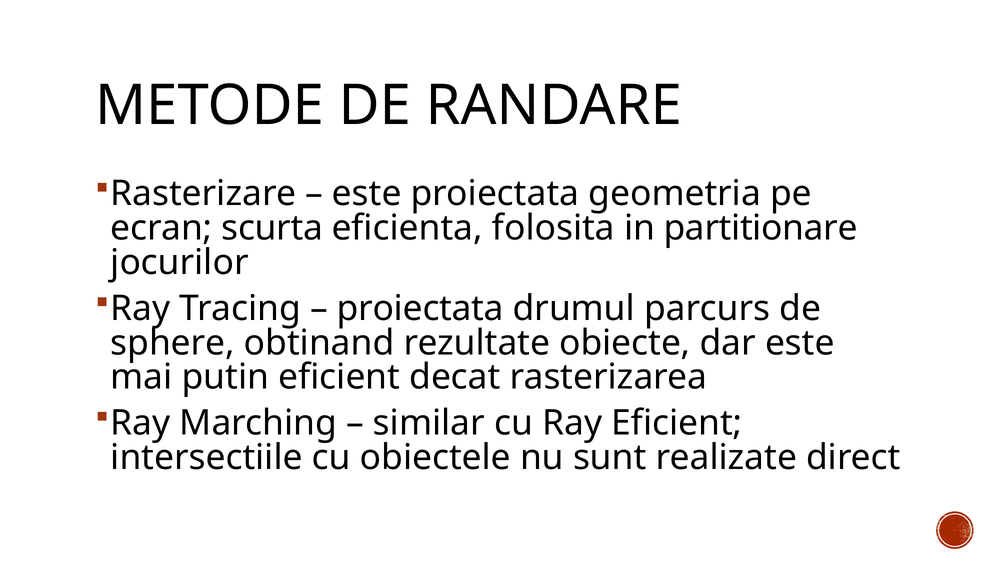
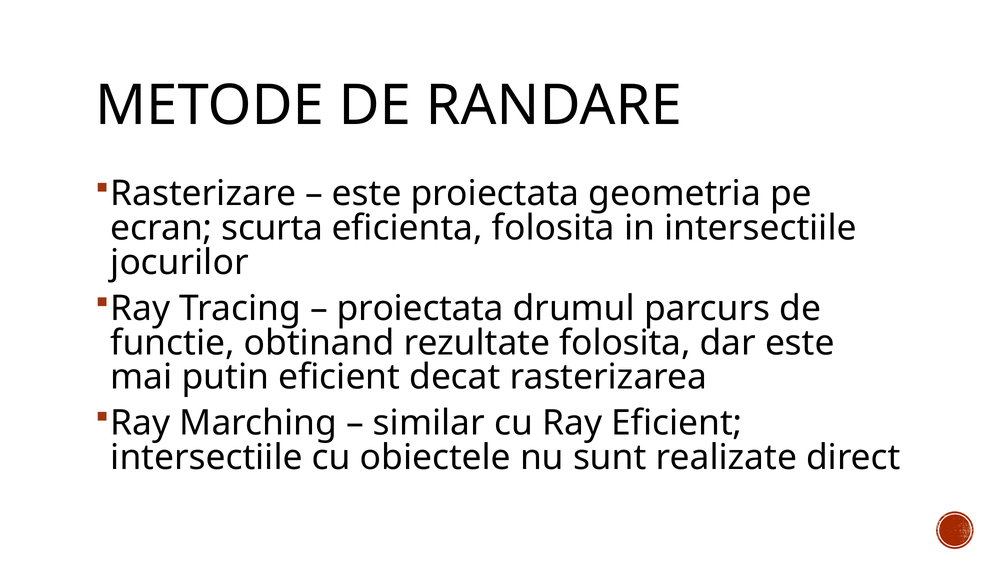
in partitionare: partitionare -> intersectiile
sphere: sphere -> functie
rezultate obiecte: obiecte -> folosita
